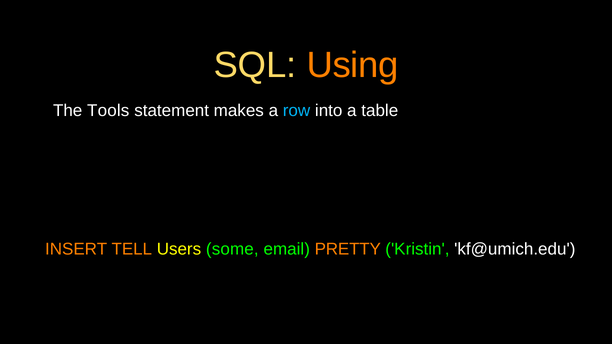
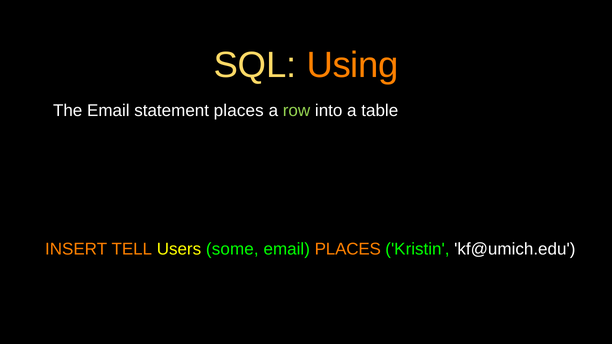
The Tools: Tools -> Email
statement makes: makes -> places
row colour: light blue -> light green
email PRETTY: PRETTY -> PLACES
